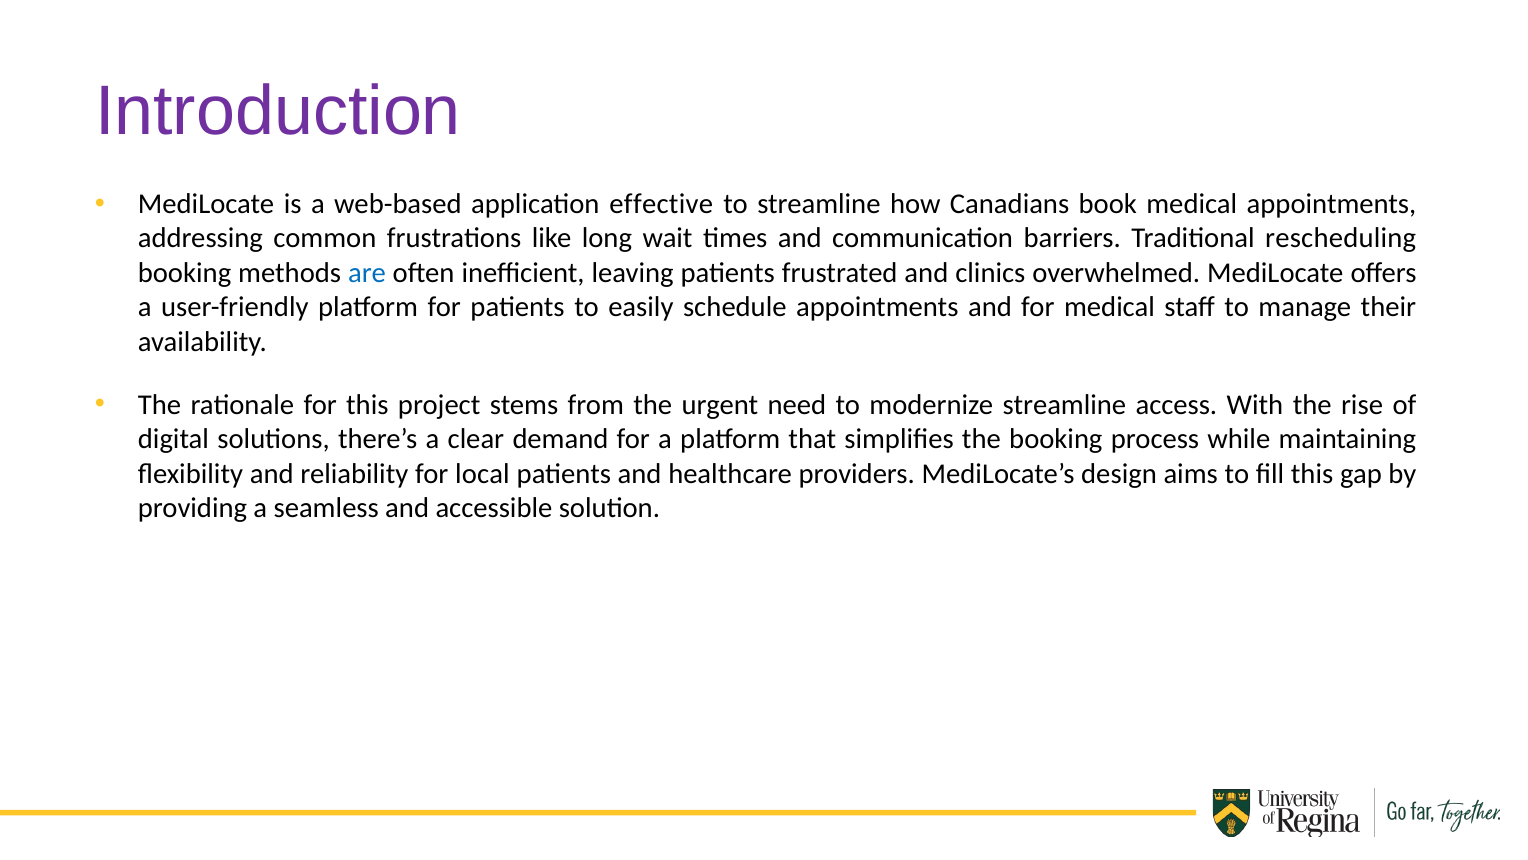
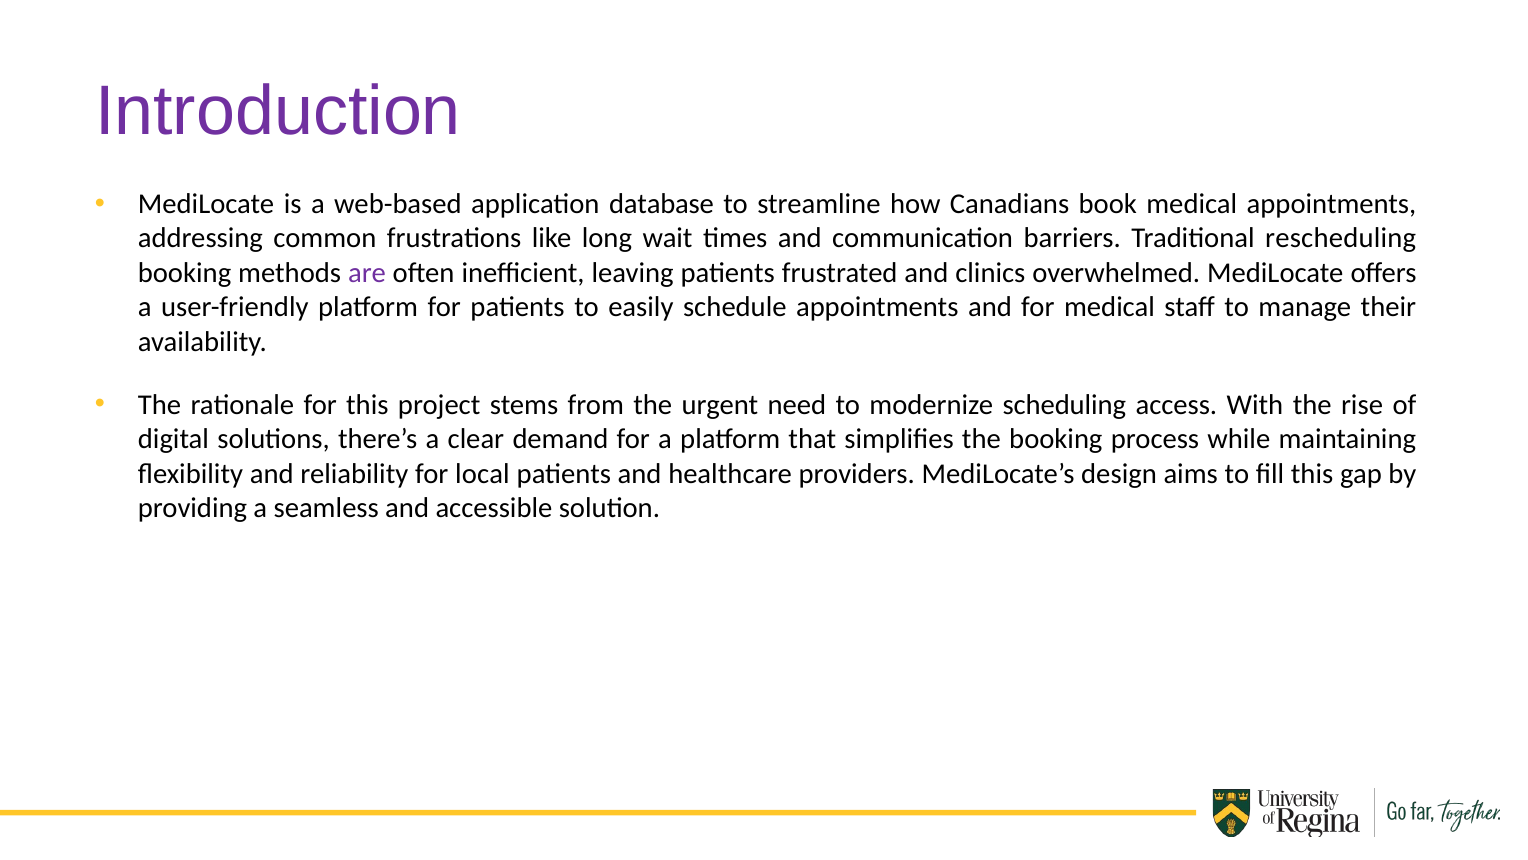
effective: effective -> database
are colour: blue -> purple
modernize streamline: streamline -> scheduling
